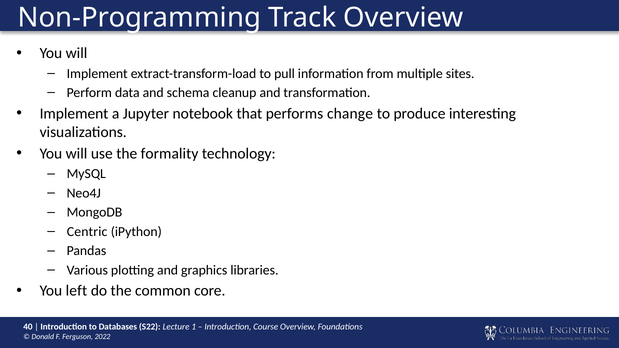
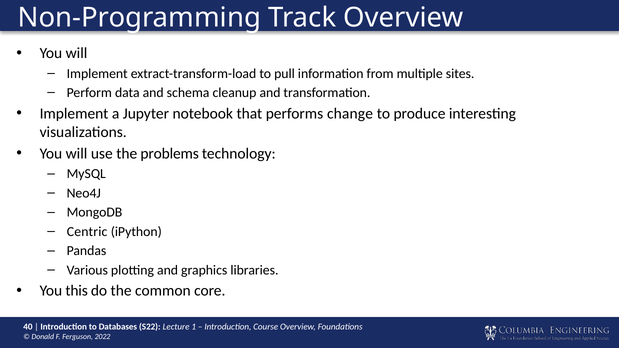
formality: formality -> problems
left: left -> this
